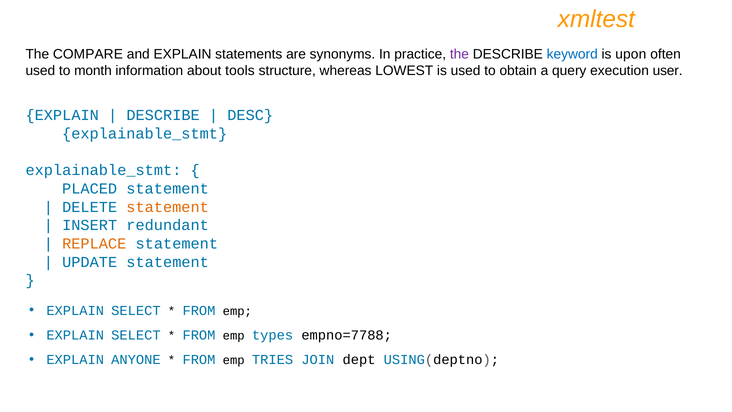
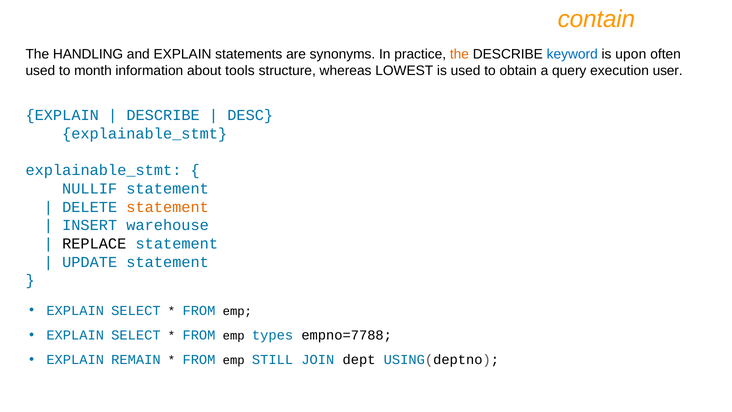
xmltest: xmltest -> contain
COMPARE: COMPARE -> HANDLING
the at (459, 54) colour: purple -> orange
PLACED: PLACED -> NULLIF
redundant: redundant -> warehouse
REPLACE colour: orange -> black
ANYONE: ANYONE -> REMAIN
TRIES: TRIES -> STILL
